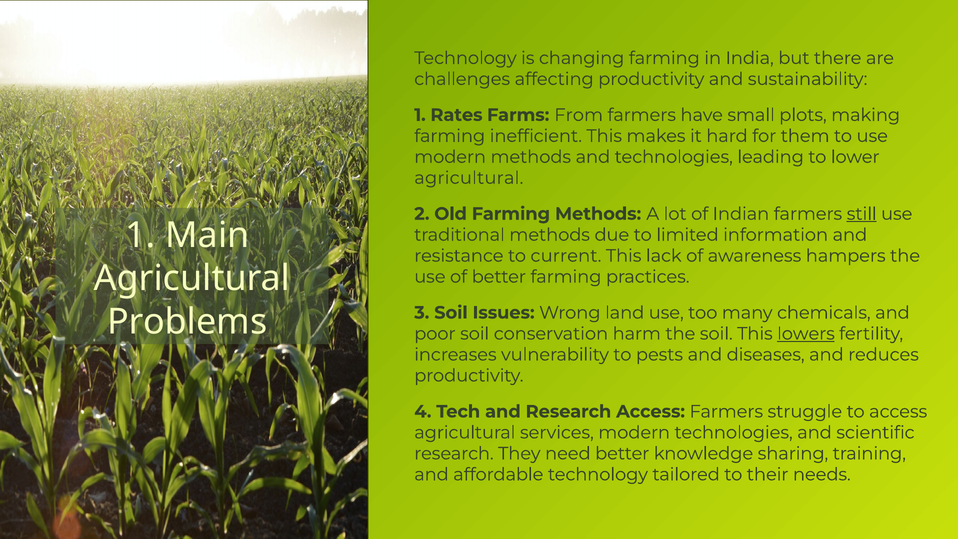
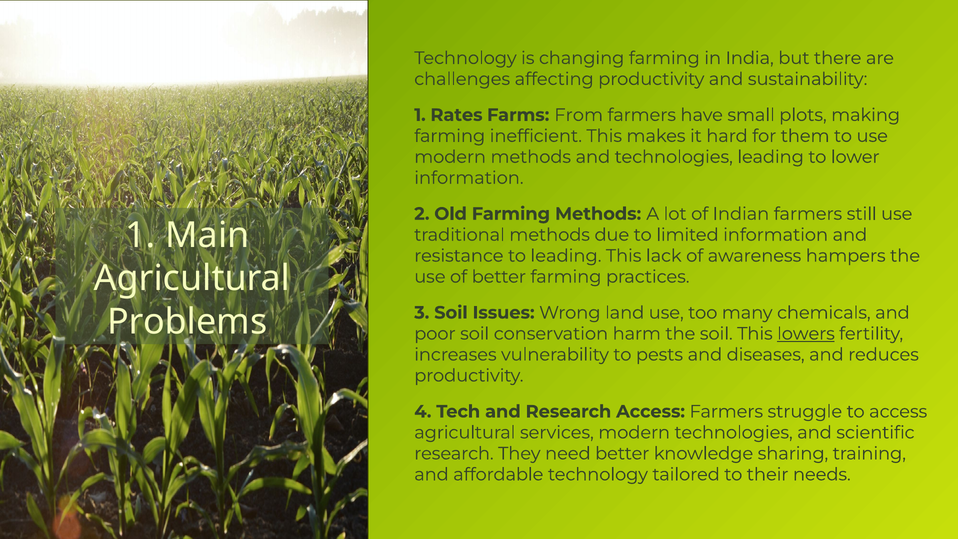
agricultural at (469, 178): agricultural -> information
still underline: present -> none
to current: current -> leading
